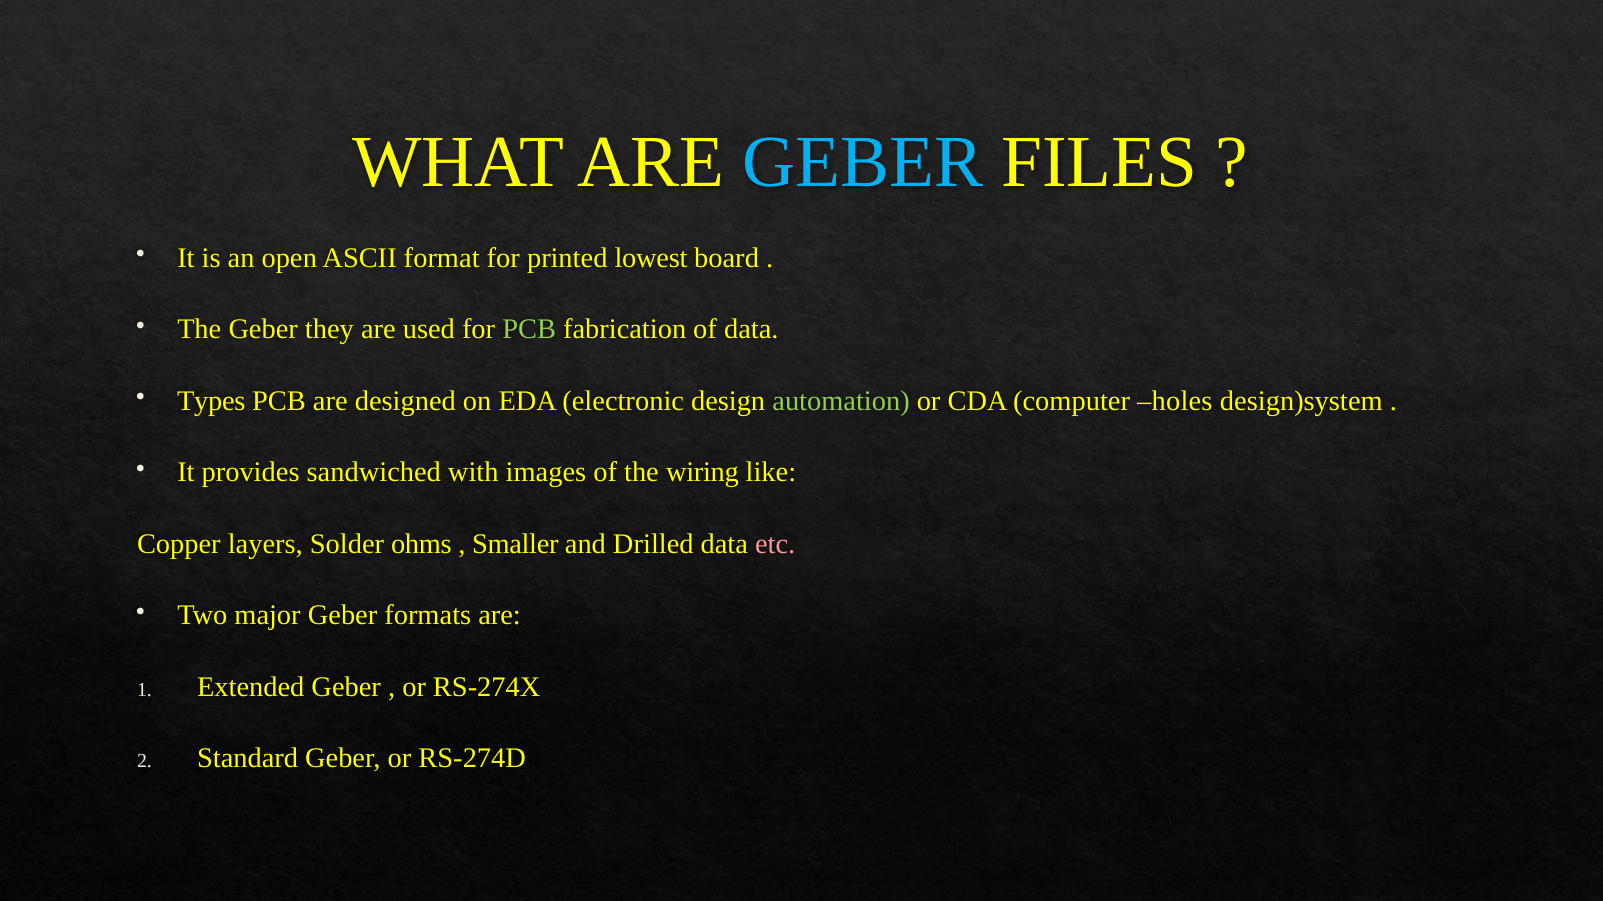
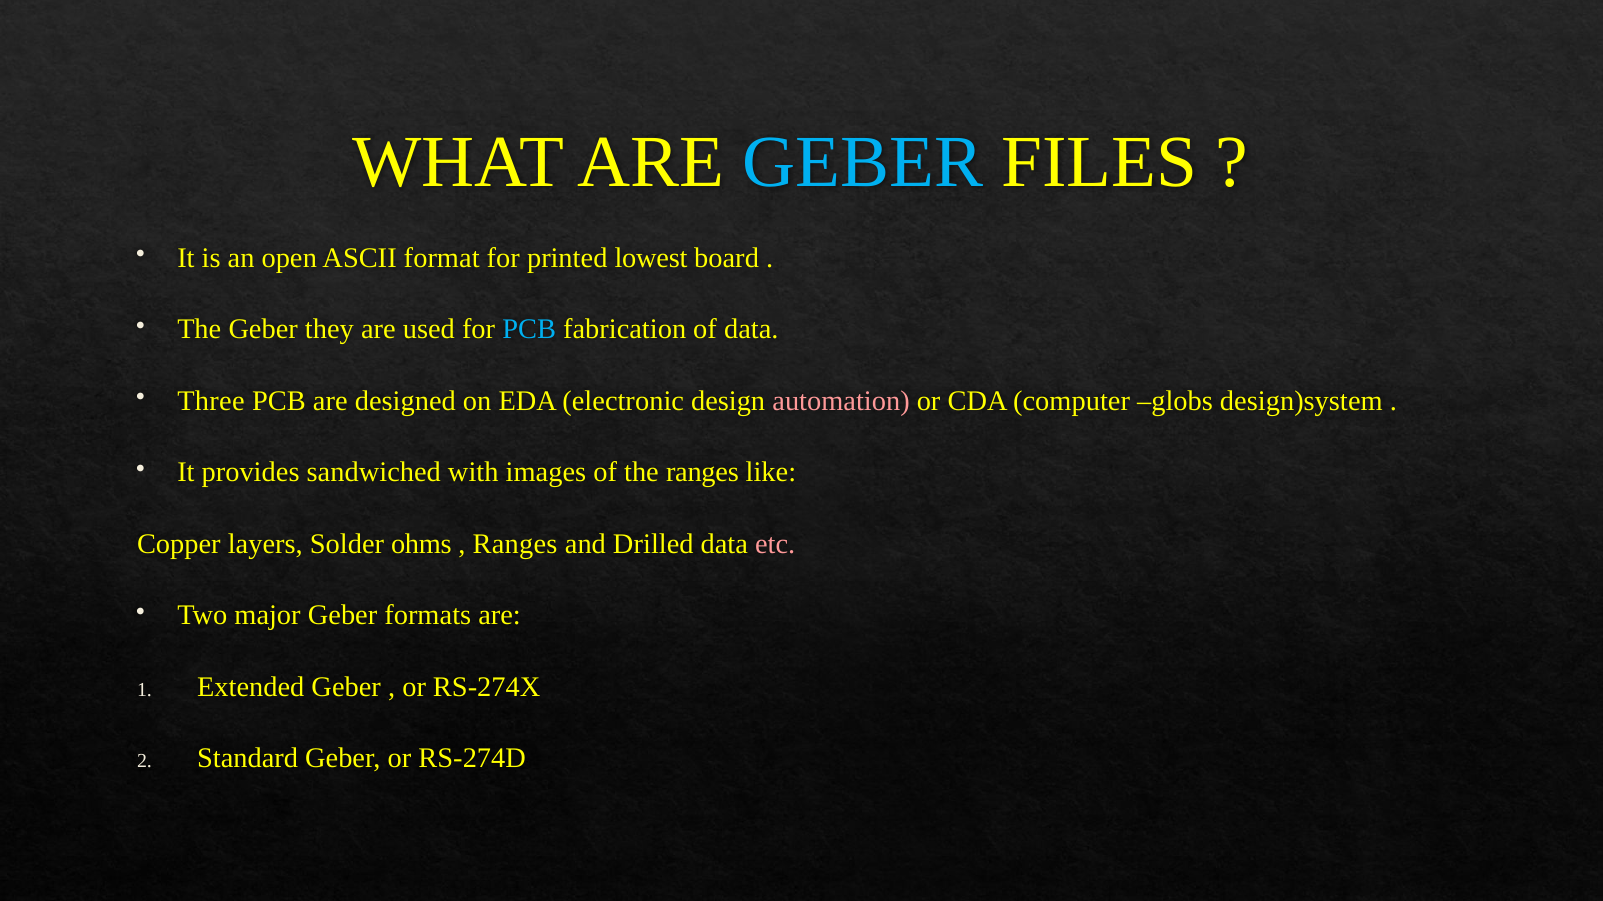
PCB at (529, 330) colour: light green -> light blue
Types: Types -> Three
automation colour: light green -> pink
holes: holes -> globs
the wiring: wiring -> ranges
Smaller at (515, 544): Smaller -> Ranges
